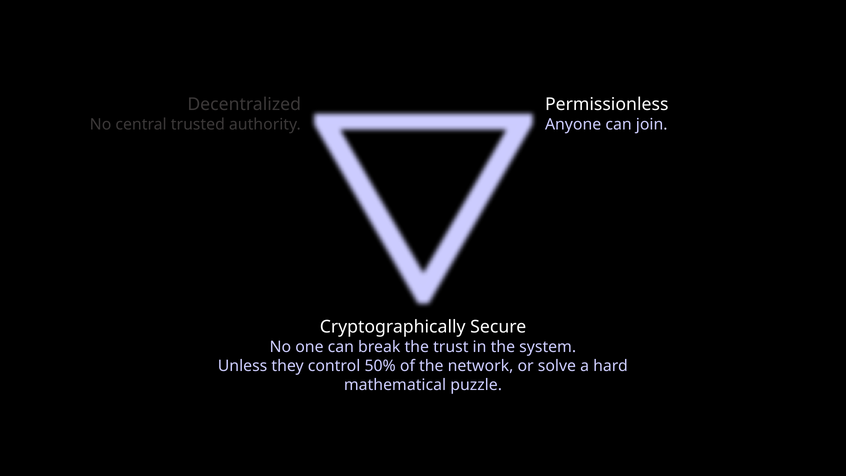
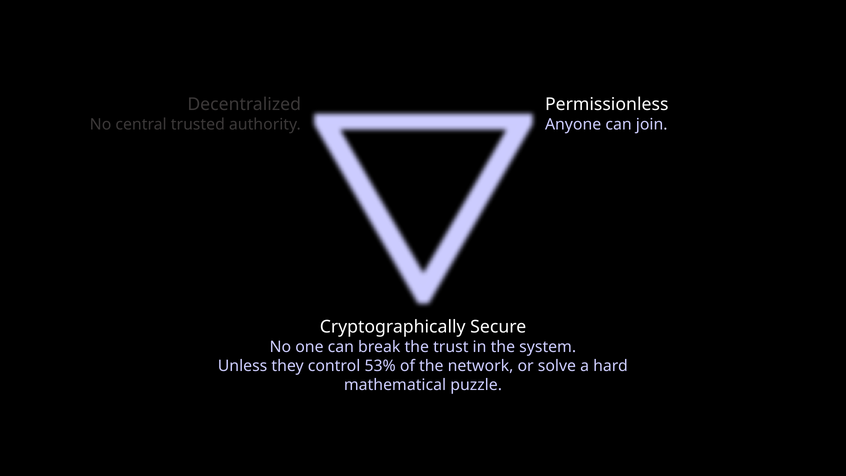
50%: 50% -> 53%
